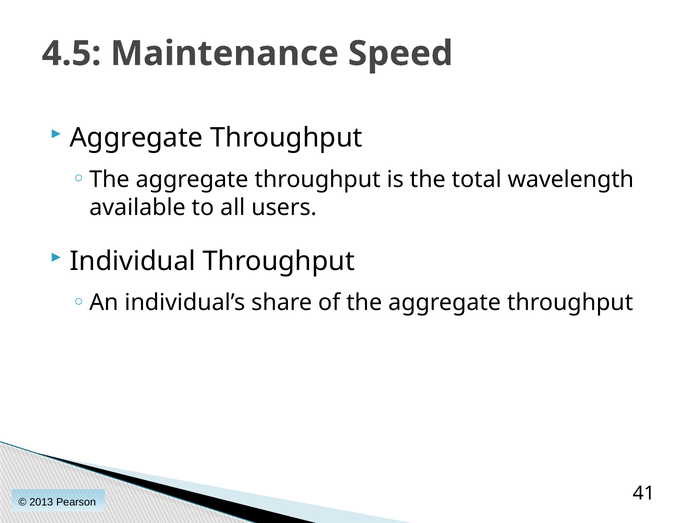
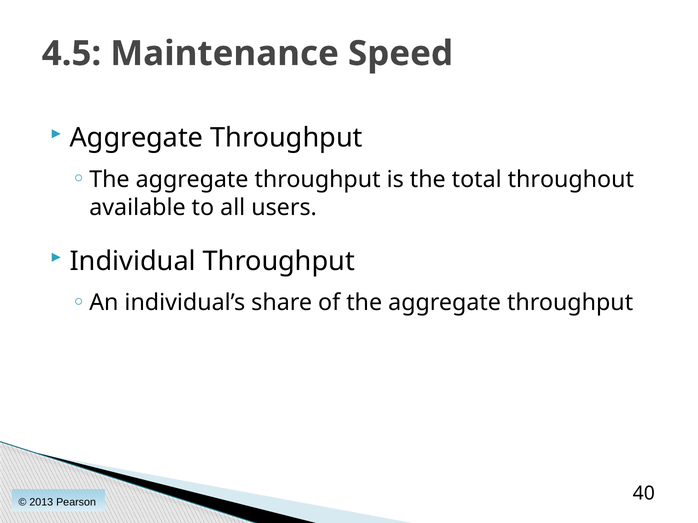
wavelength: wavelength -> throughout
41: 41 -> 40
